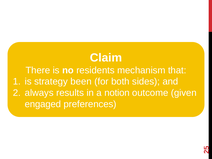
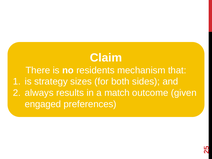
been: been -> sizes
notion: notion -> match
